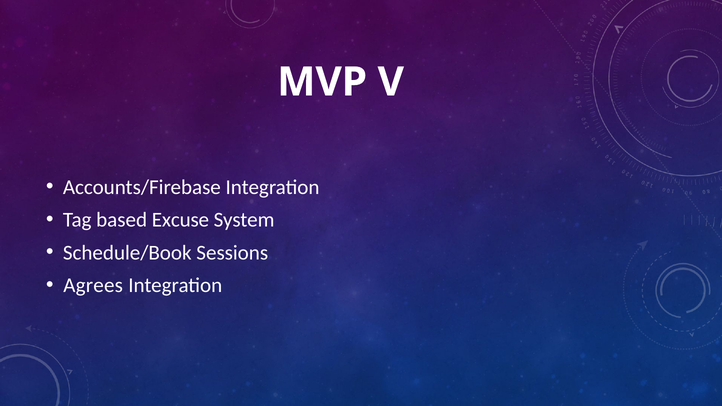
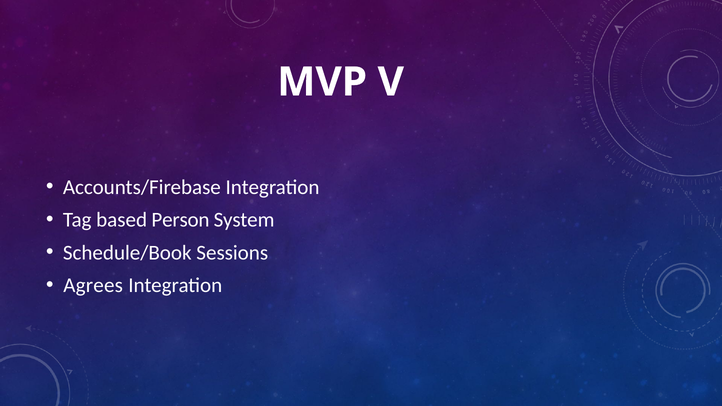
Excuse: Excuse -> Person
